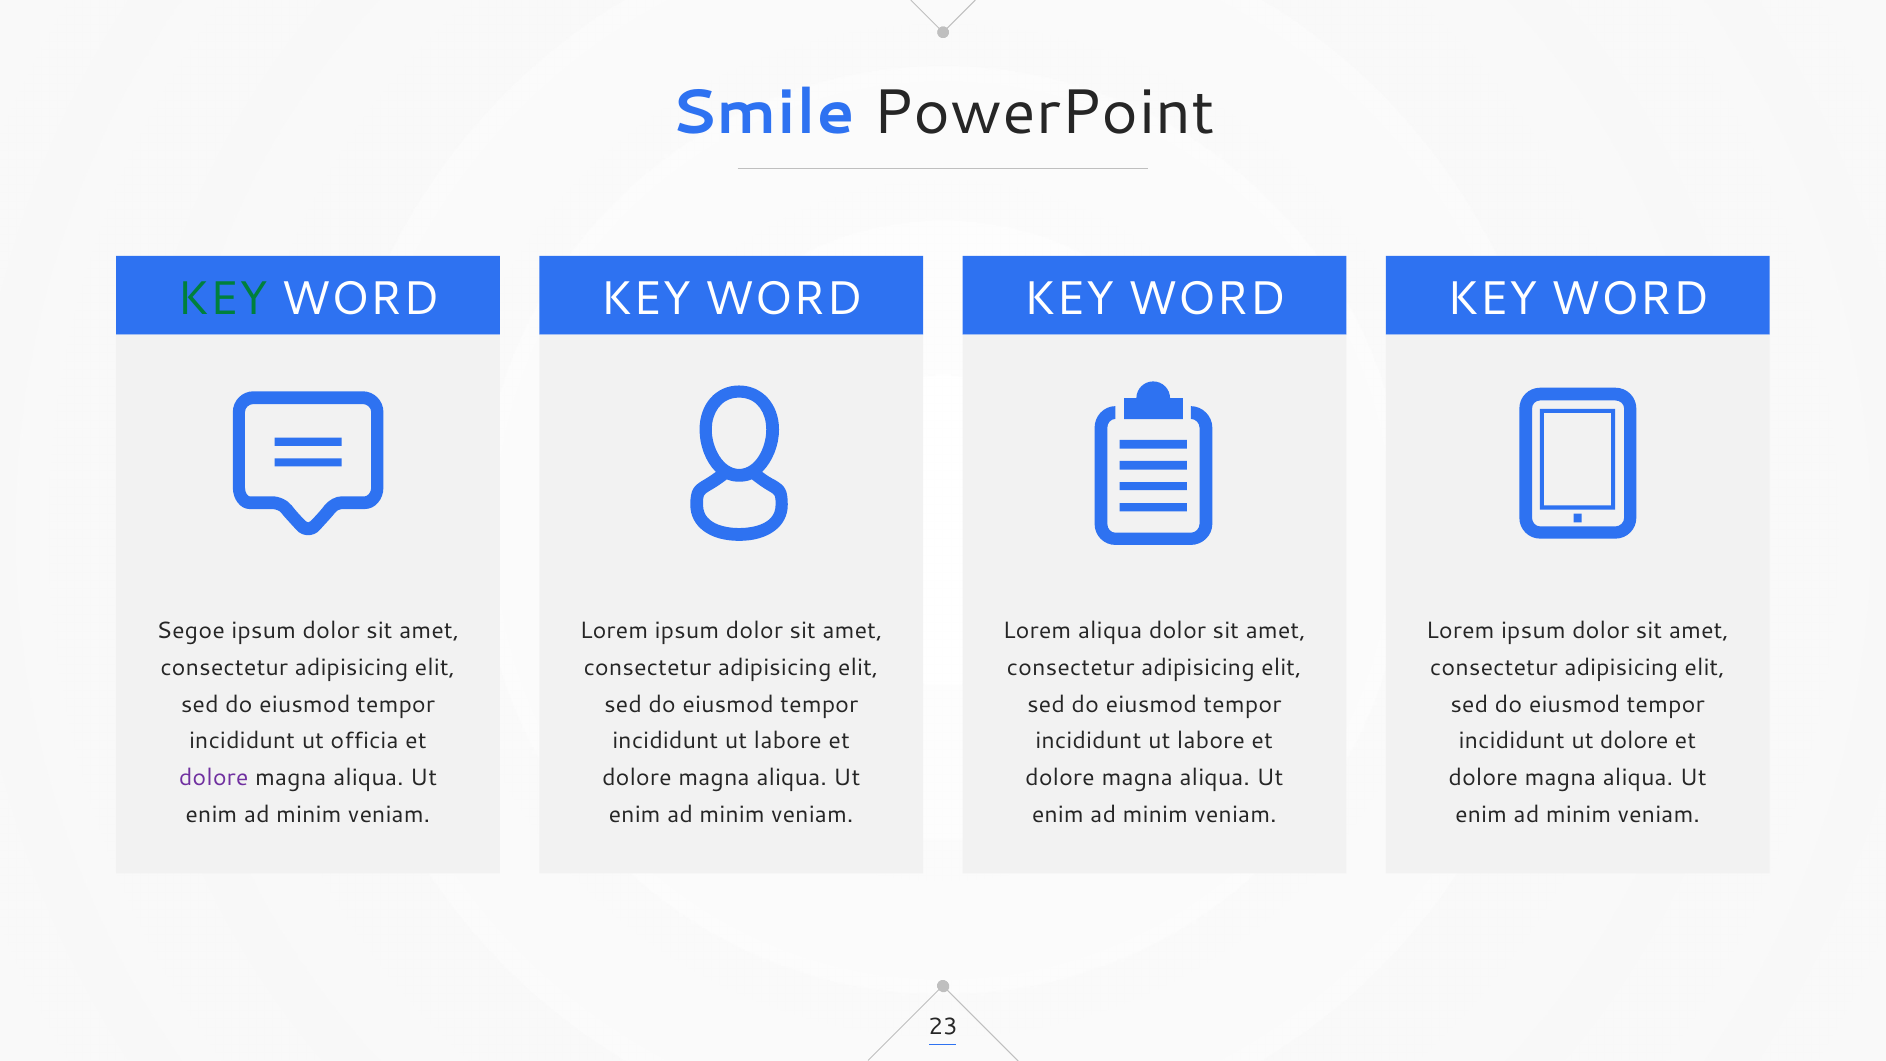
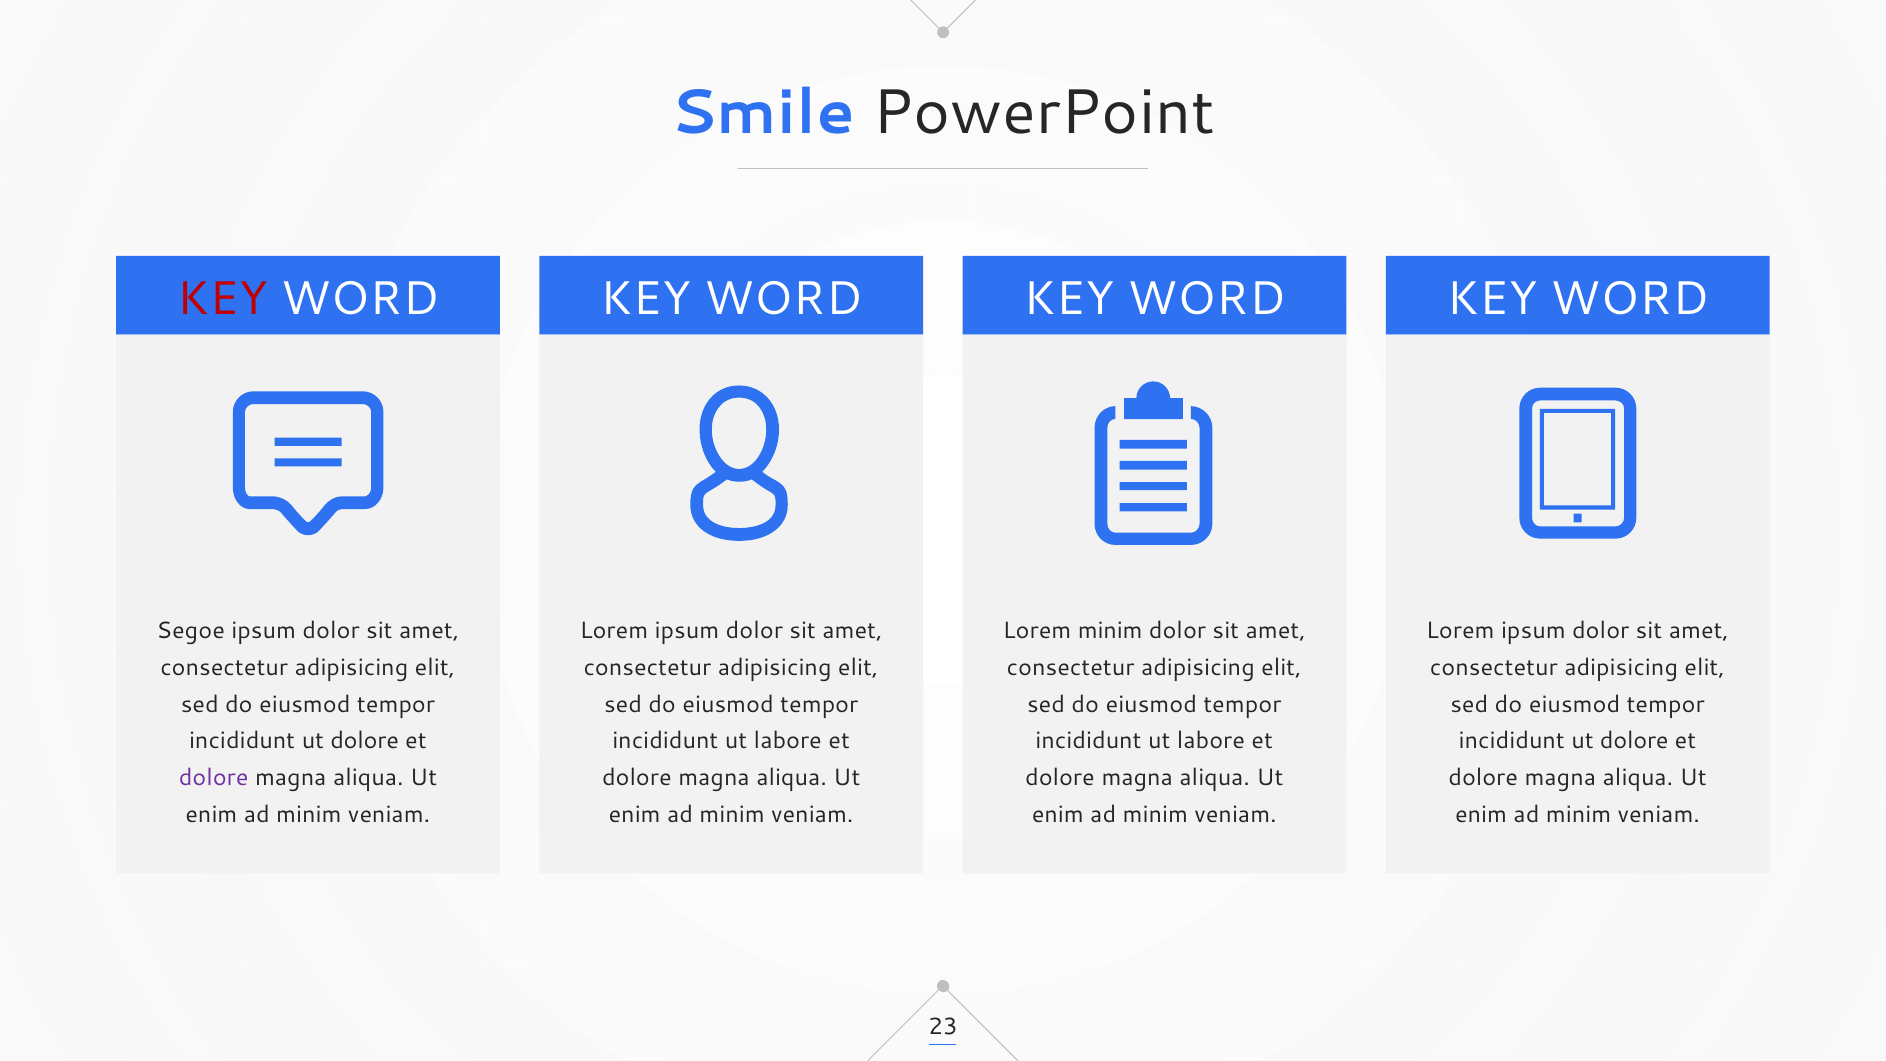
KEY at (222, 299) colour: green -> red
Lorem aliqua: aliqua -> minim
officia at (365, 741): officia -> dolore
